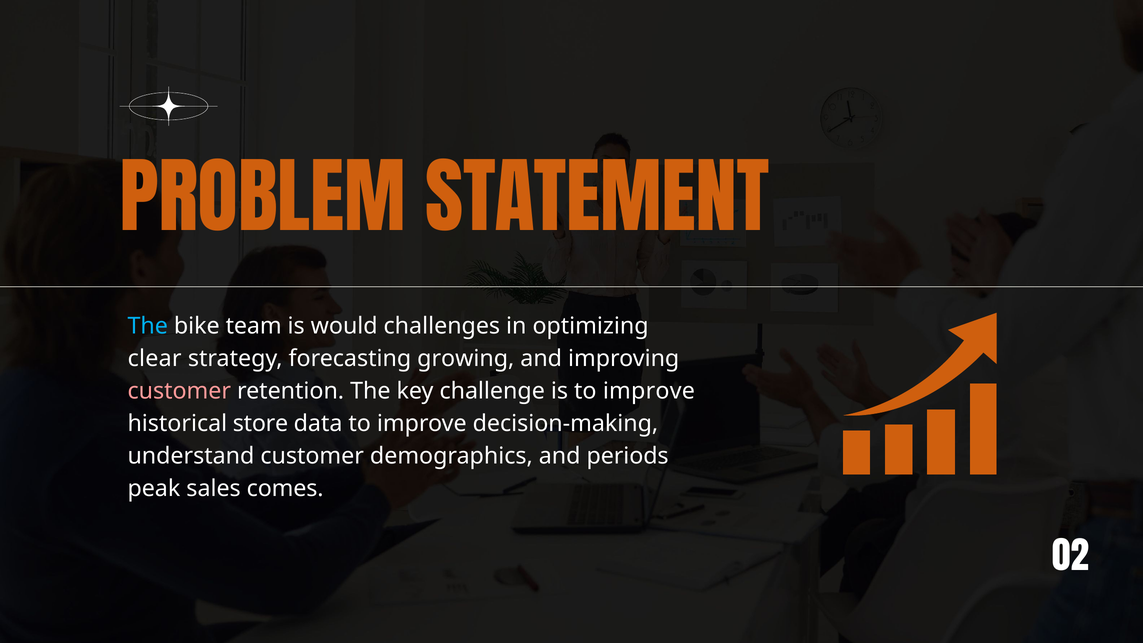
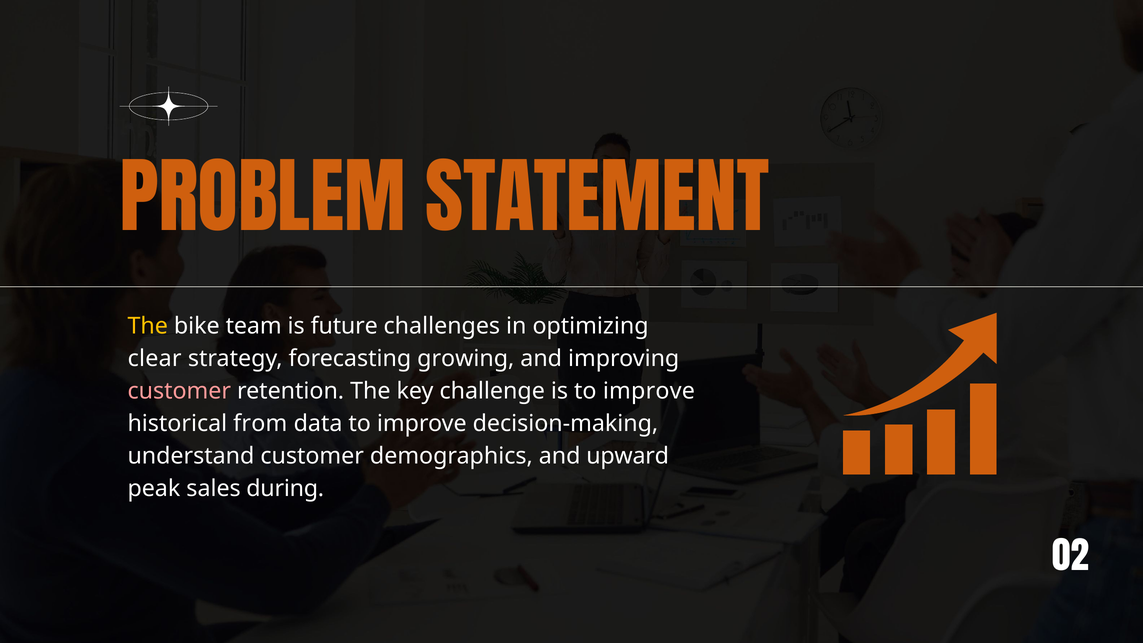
The at (148, 326) colour: light blue -> yellow
would: would -> future
store: store -> from
periods: periods -> upward
comes: comes -> during
